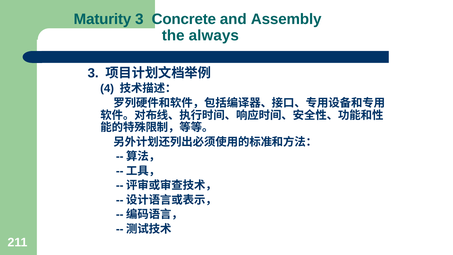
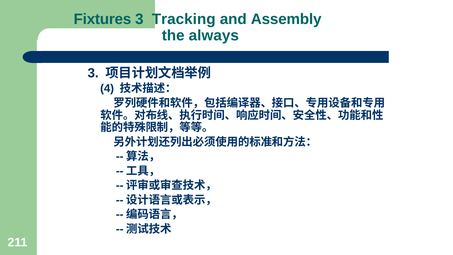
Maturity: Maturity -> Fixtures
Concrete: Concrete -> Tracking
